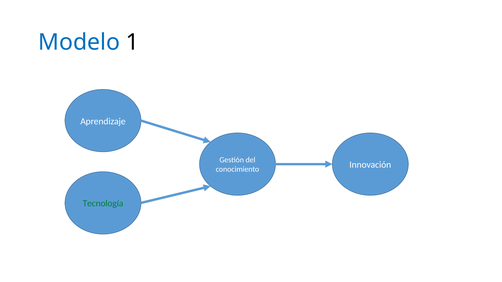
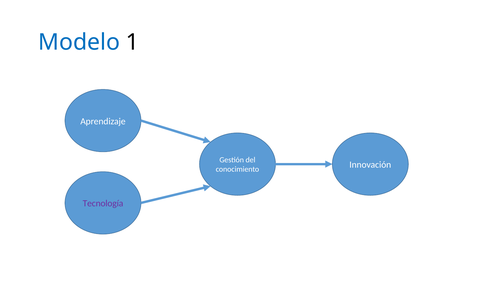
Tecnología colour: green -> purple
